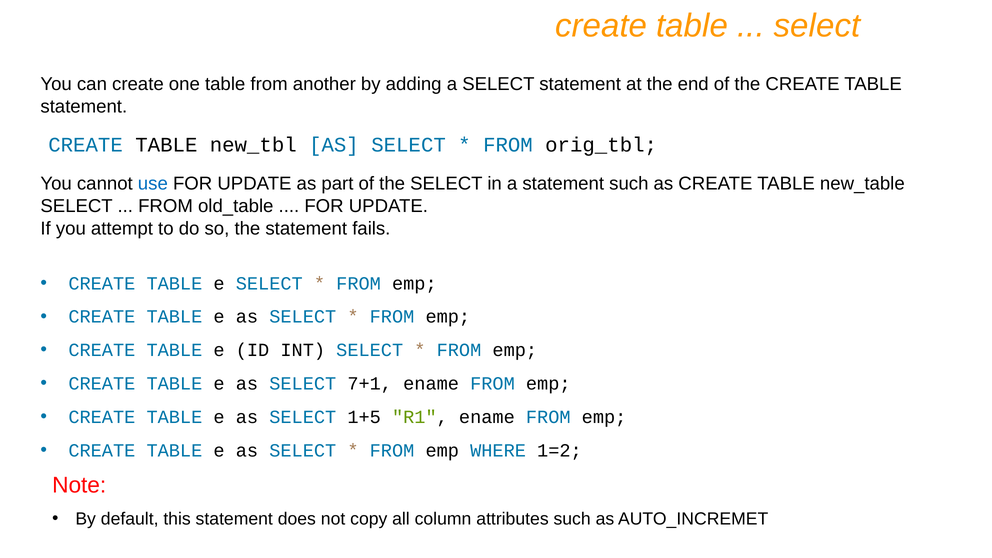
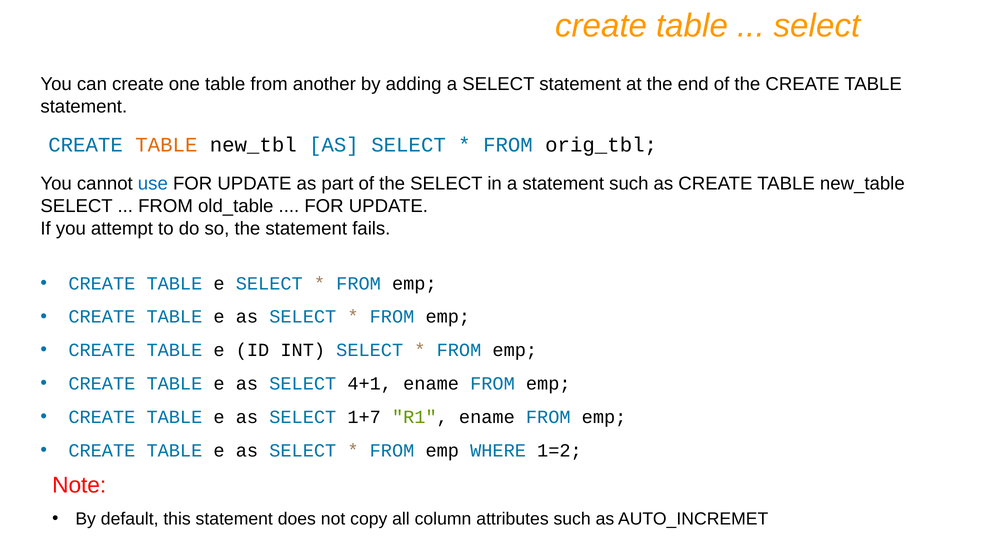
TABLE at (166, 145) colour: black -> orange
7+1: 7+1 -> 4+1
1+5: 1+5 -> 1+7
